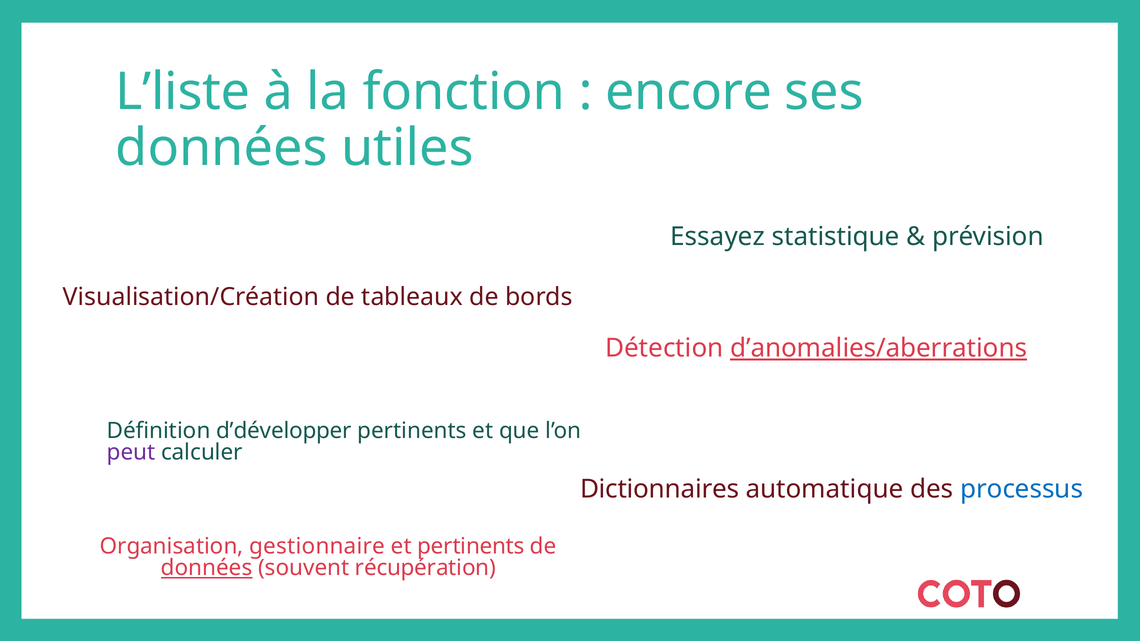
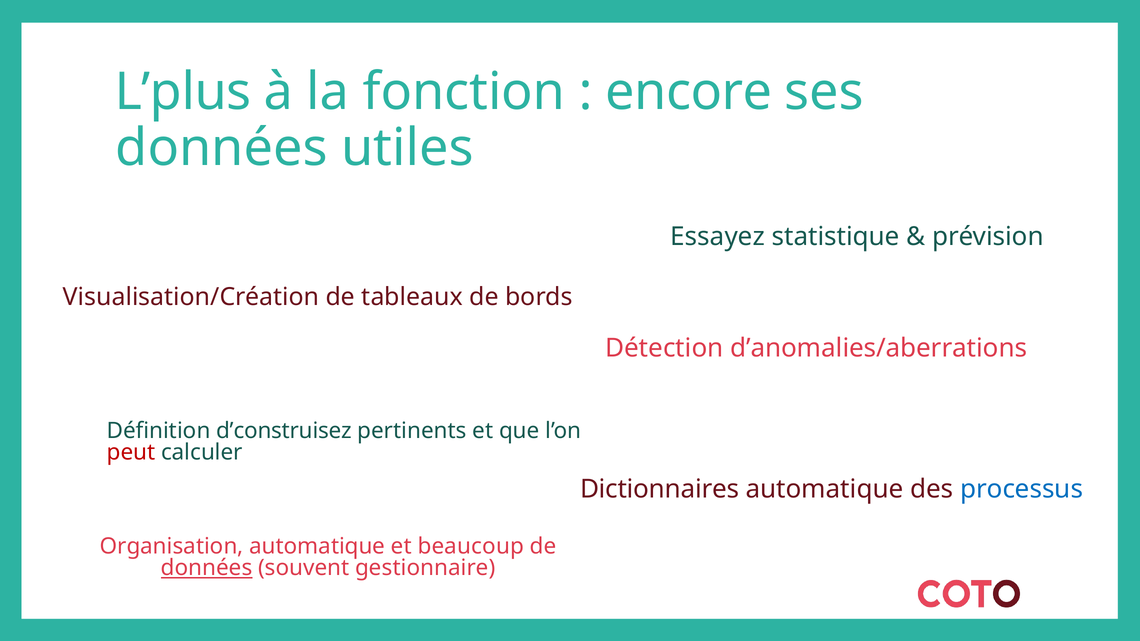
L’liste: L’liste -> L’plus
d’anomalies/aberrations underline: present -> none
d’développer: d’développer -> d’construisez
peut colour: purple -> red
Organisation gestionnaire: gestionnaire -> automatique
et pertinents: pertinents -> beaucoup
récupération: récupération -> gestionnaire
